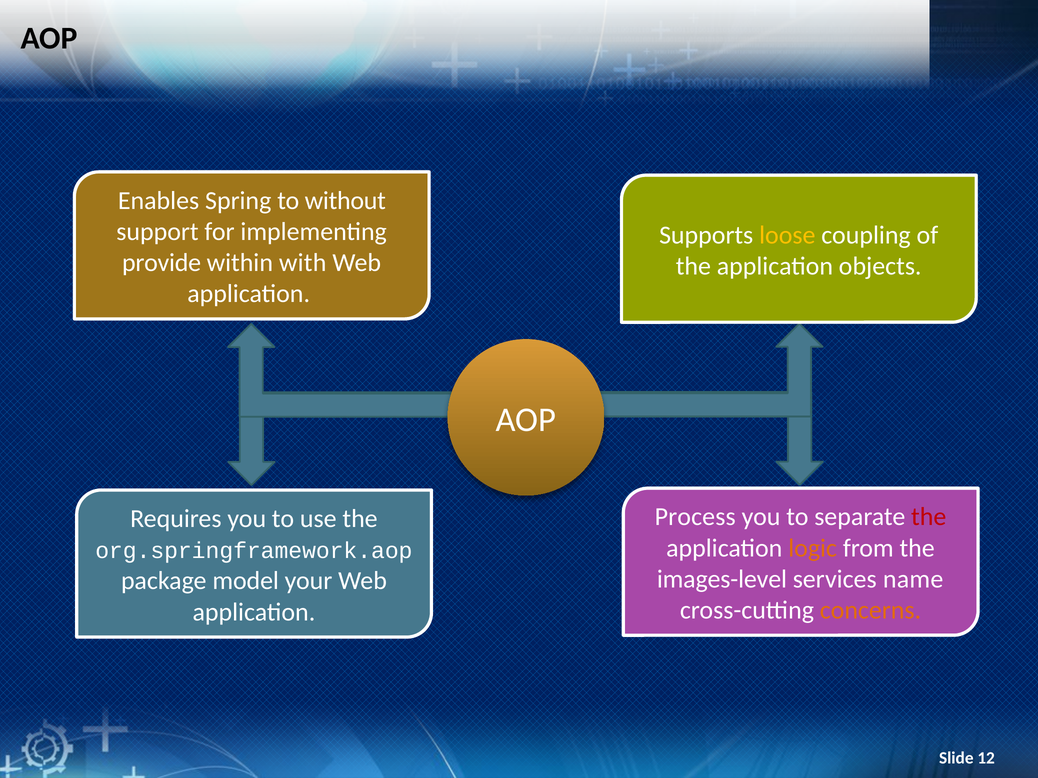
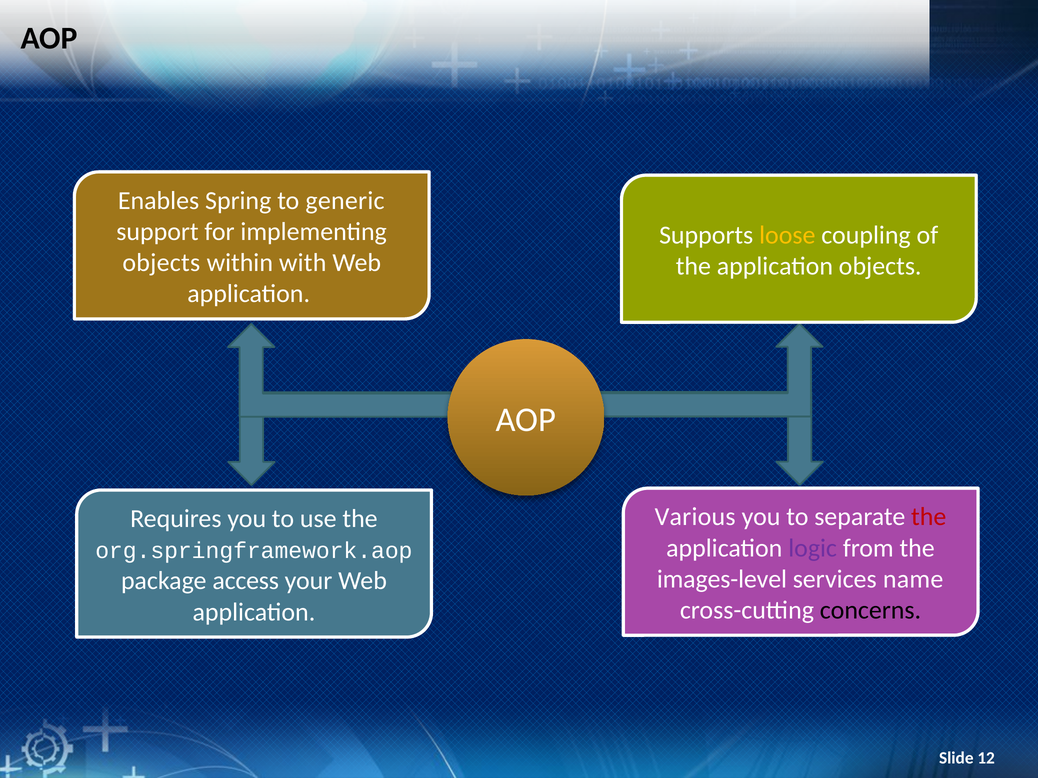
without: without -> generic
provide at (162, 263): provide -> objects
Process: Process -> Various
logic colour: orange -> purple
model: model -> access
concerns colour: orange -> black
